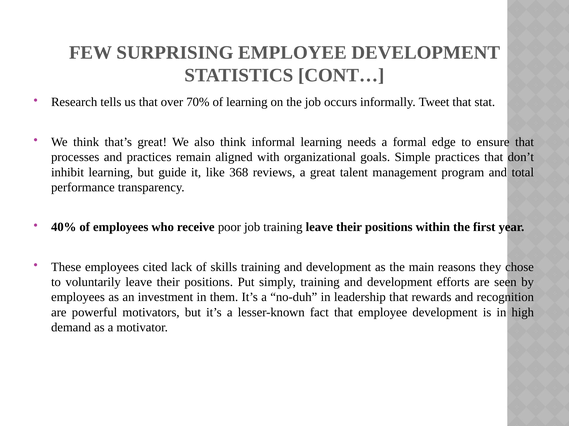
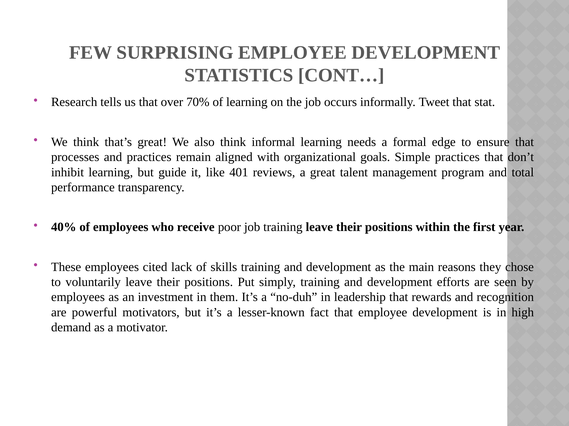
368: 368 -> 401
